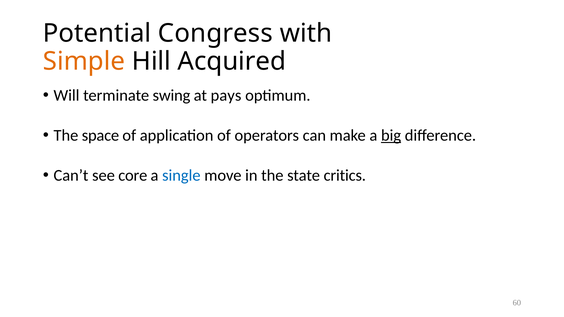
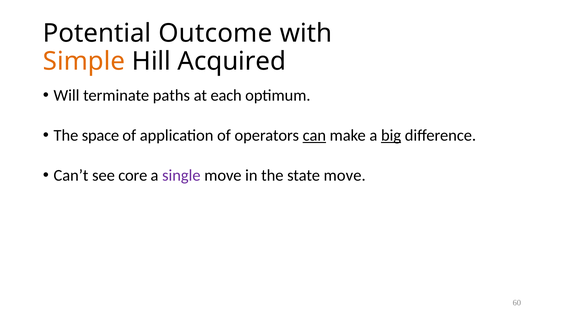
Congress: Congress -> Outcome
swing: swing -> paths
pays: pays -> each
can underline: none -> present
single colour: blue -> purple
state critics: critics -> move
